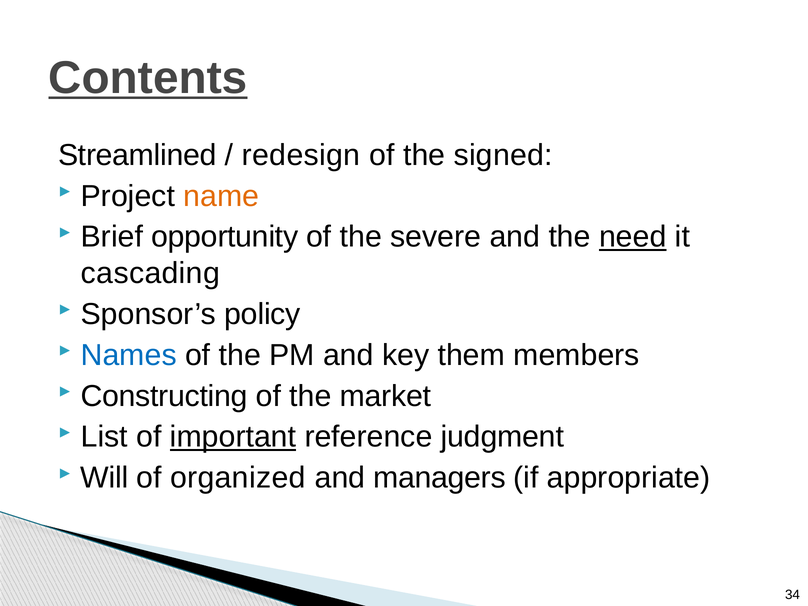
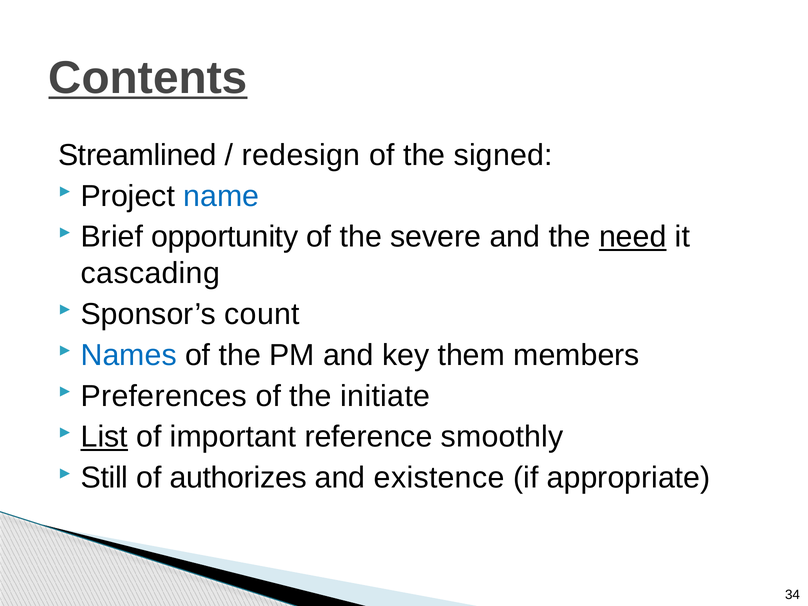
name colour: orange -> blue
policy: policy -> count
Constructing: Constructing -> Preferences
market: market -> initiate
List underline: none -> present
important underline: present -> none
judgment: judgment -> smoothly
Will: Will -> Still
organized: organized -> authorizes
managers: managers -> existence
